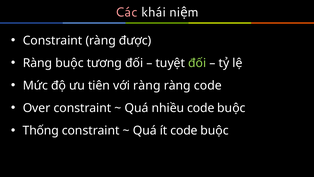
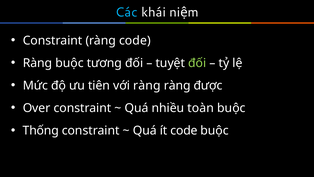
Các colour: pink -> light blue
ràng được: được -> code
ràng code: code -> được
nhiều code: code -> toàn
